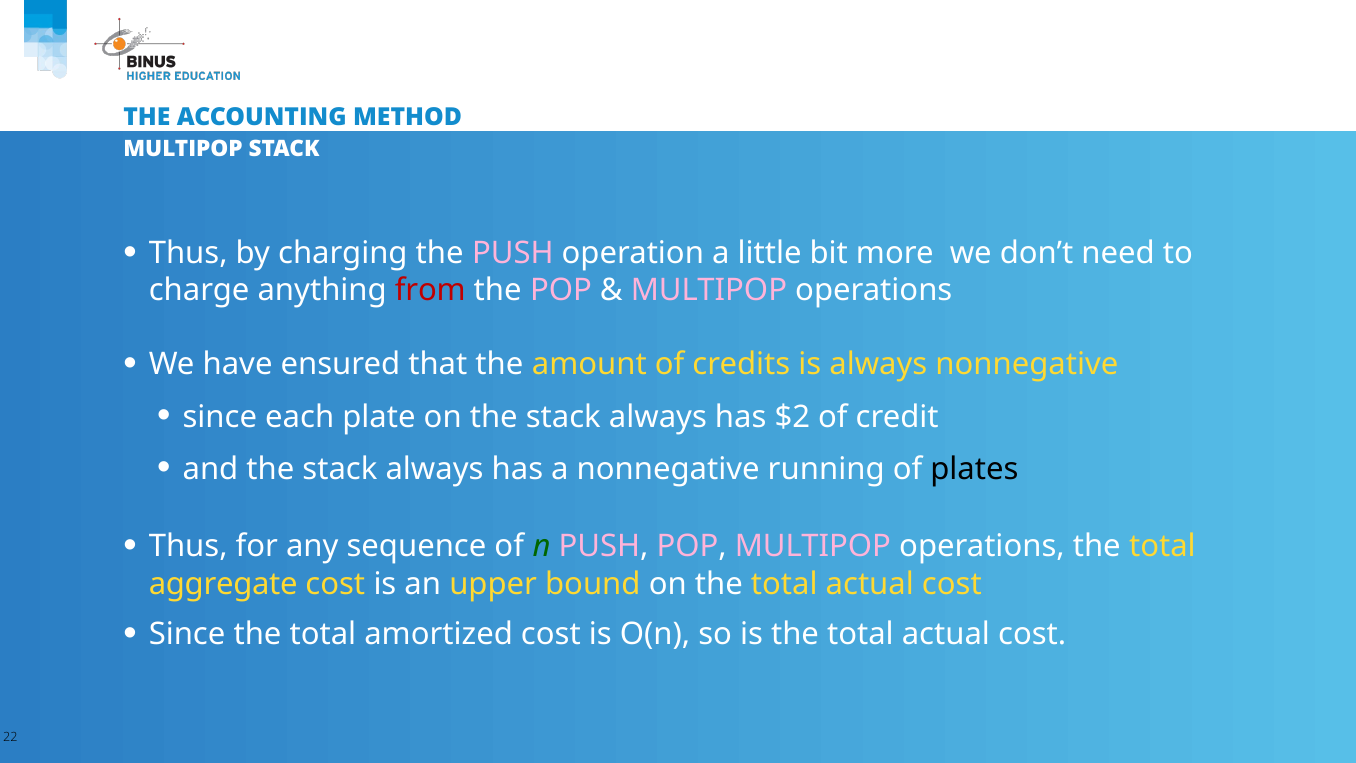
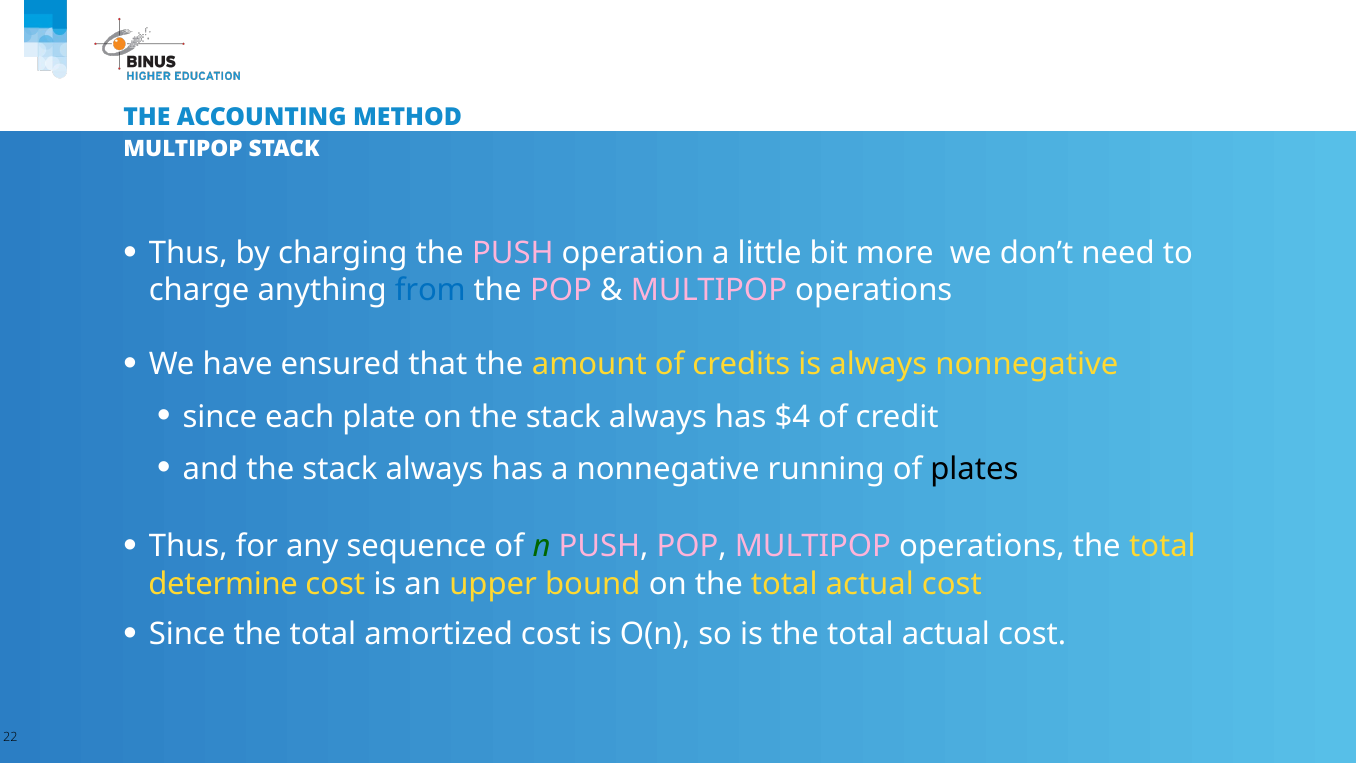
from colour: red -> blue
$2: $2 -> $4
aggregate: aggregate -> determine
